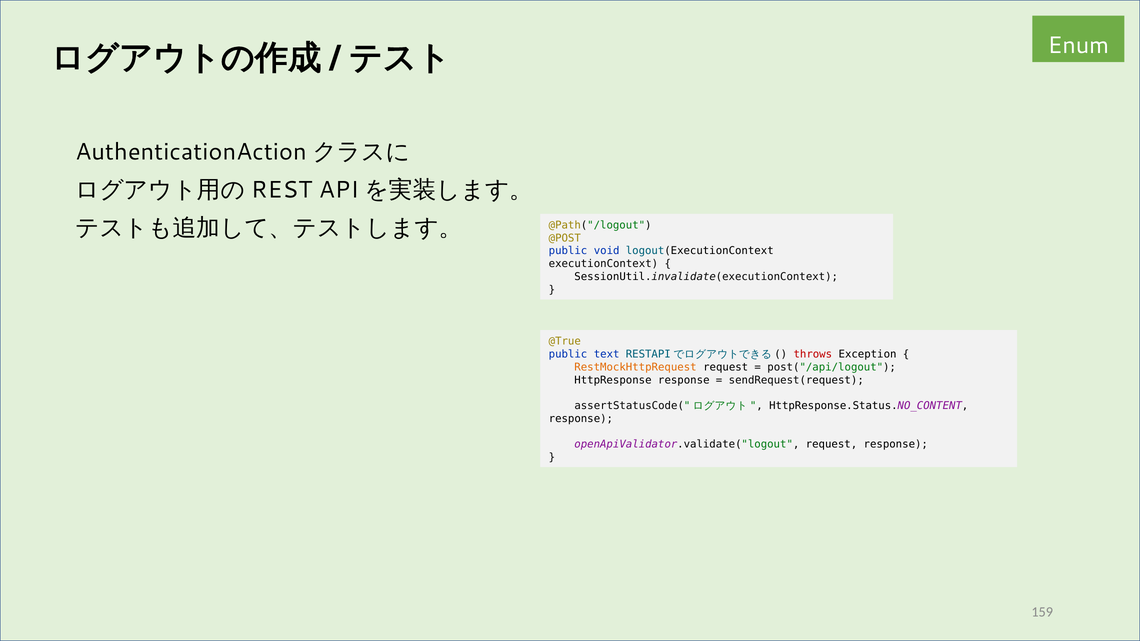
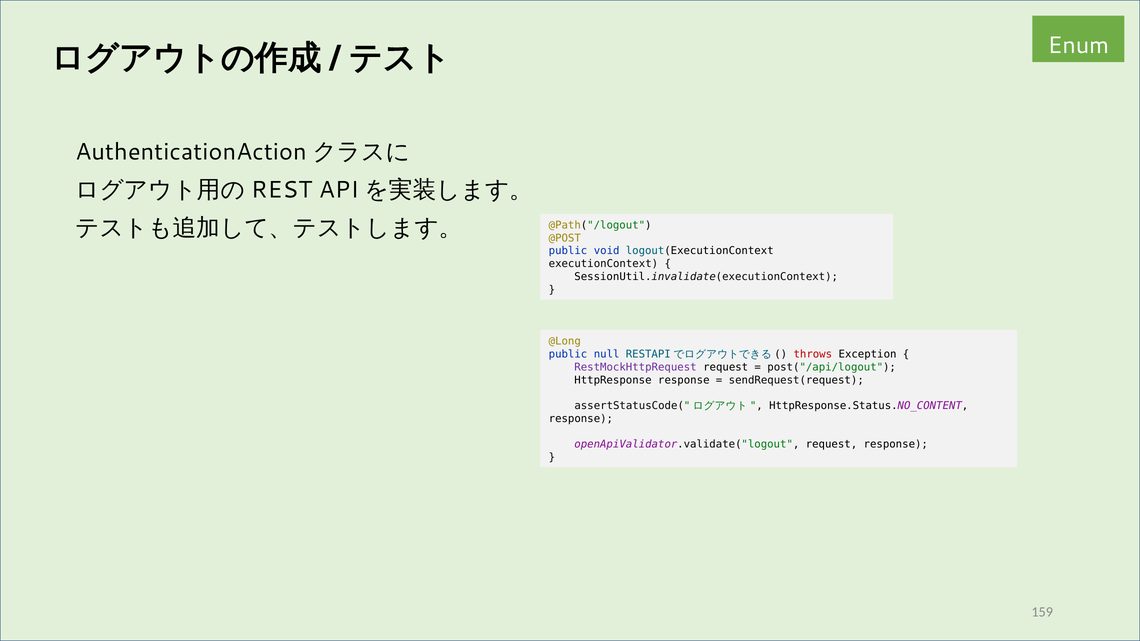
@True: @True -> @Long
text: text -> null
RestMockHttpRequest colour: orange -> purple
